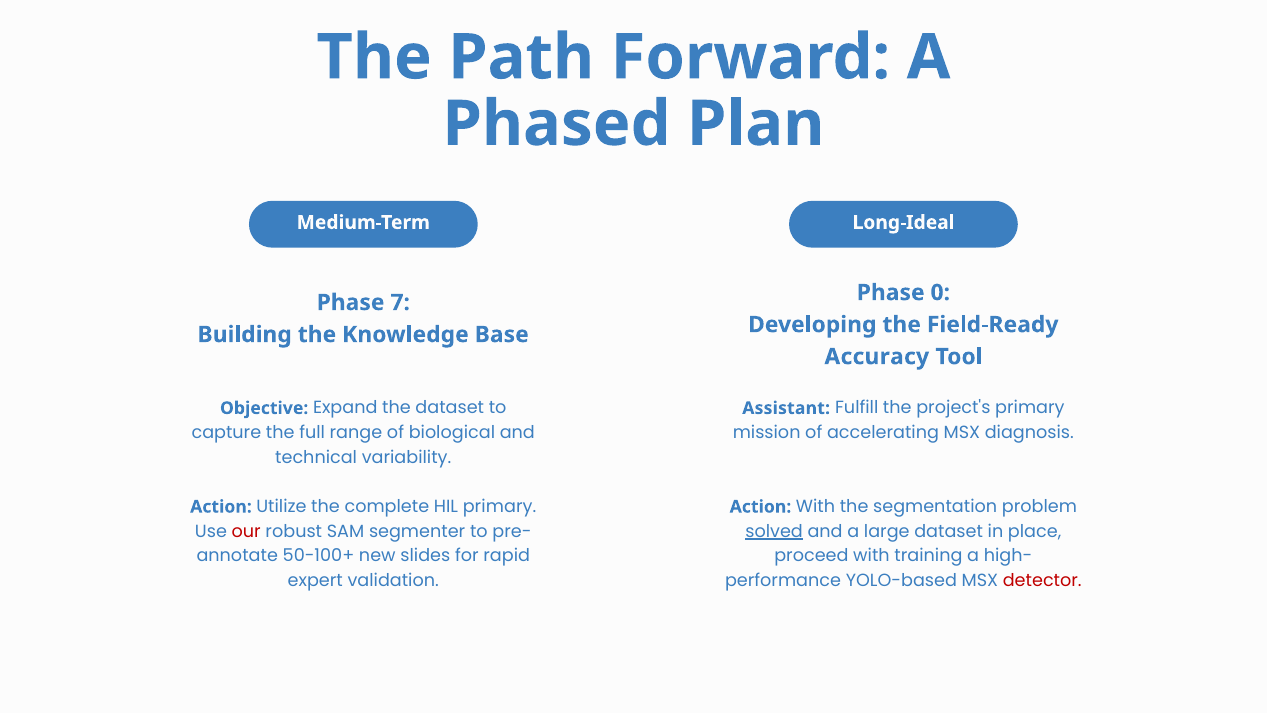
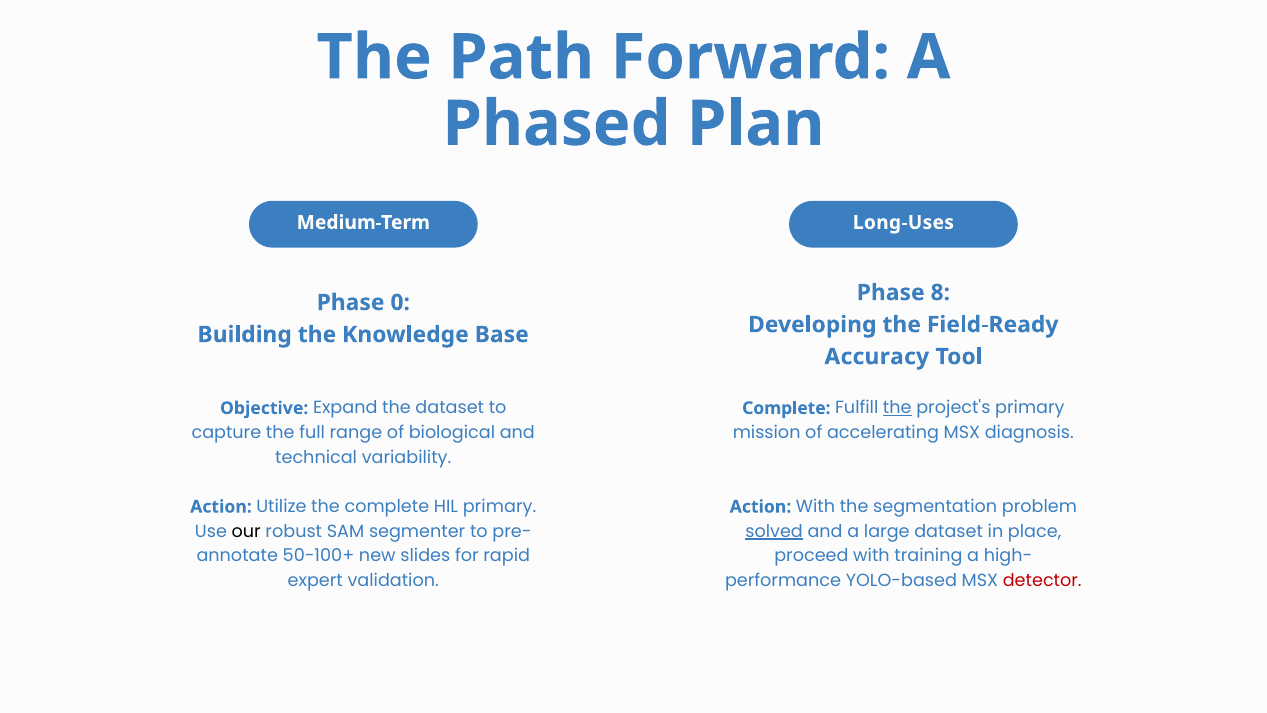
Long-Ideal: Long-Ideal -> Long-Uses
0: 0 -> 8
7: 7 -> 0
Assistant at (786, 408): Assistant -> Complete
the at (897, 408) underline: none -> present
our colour: red -> black
